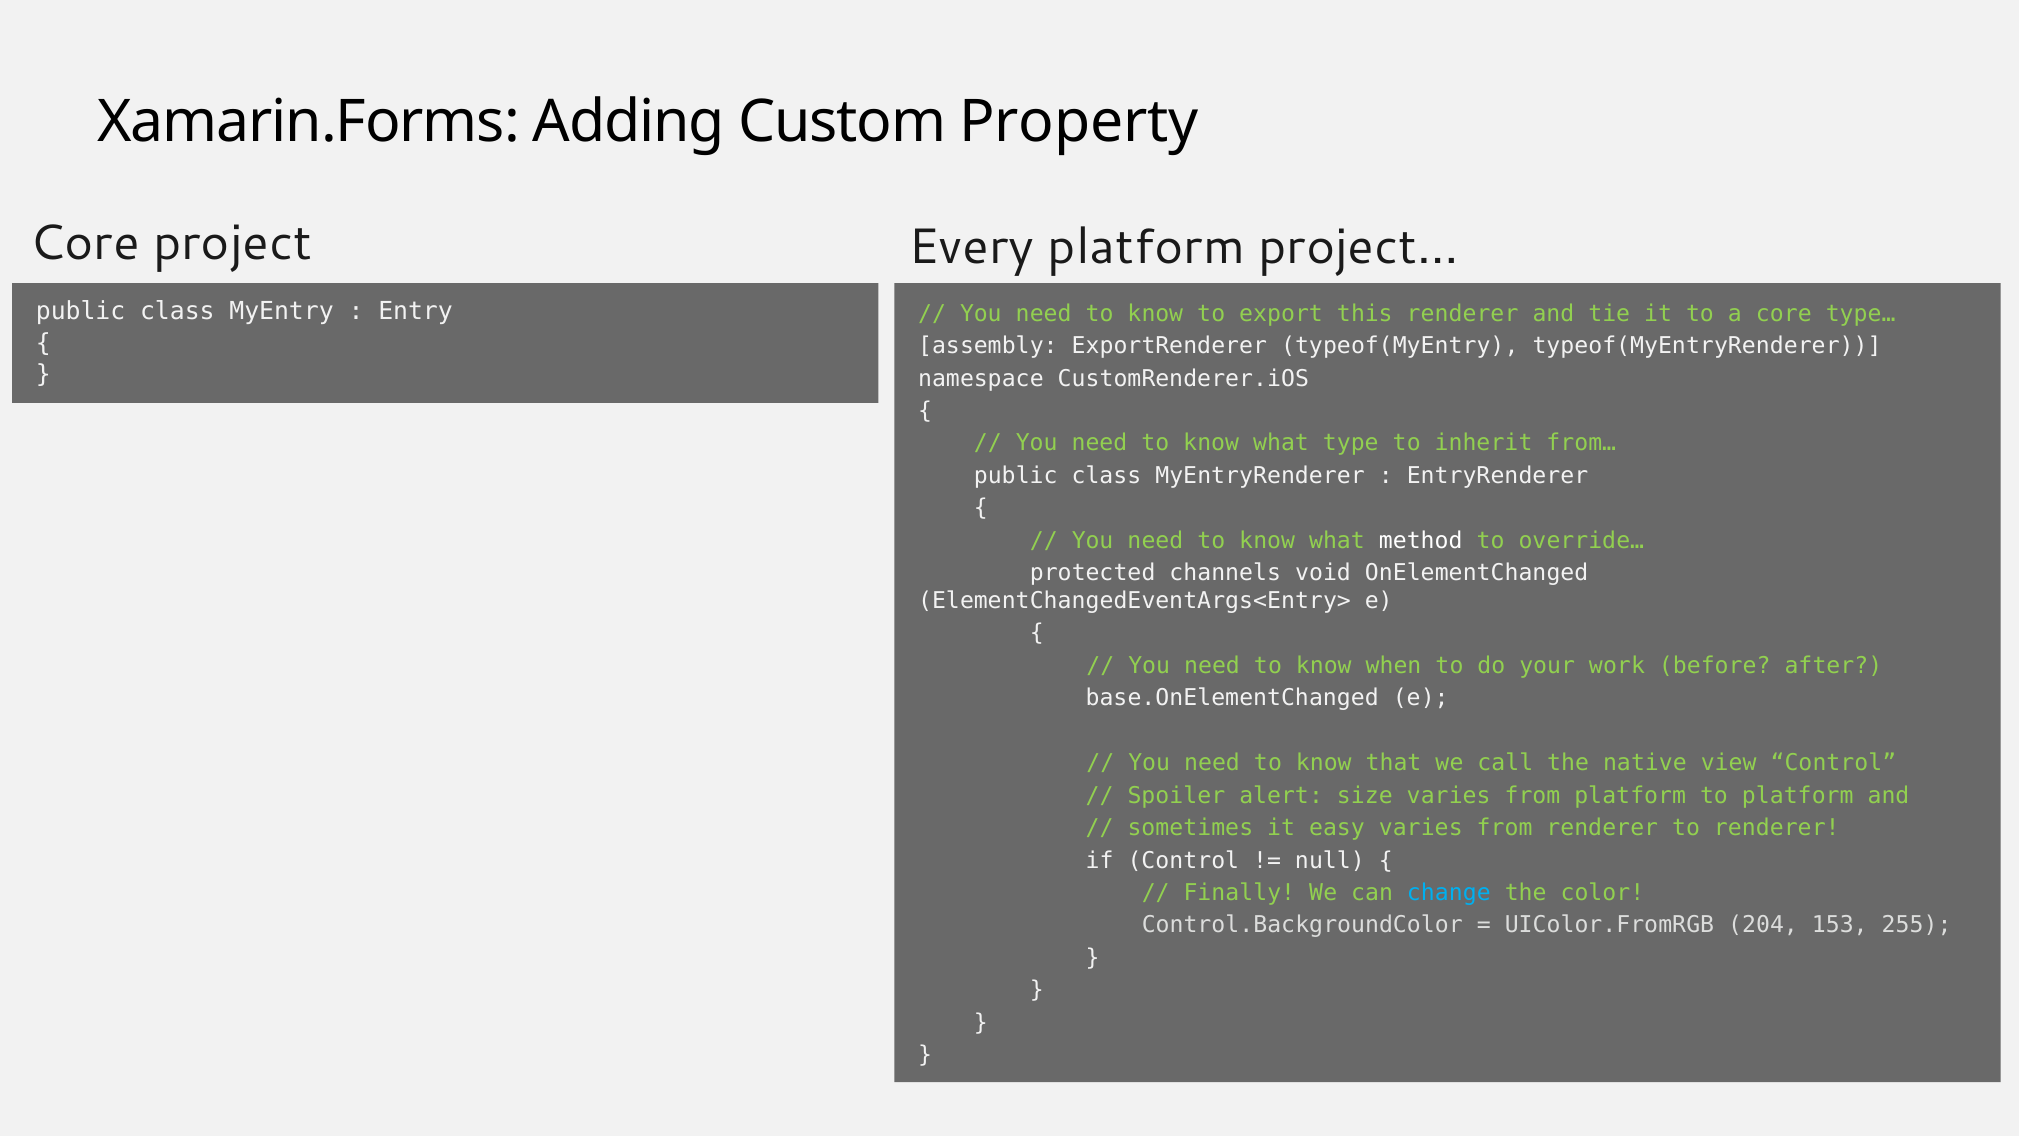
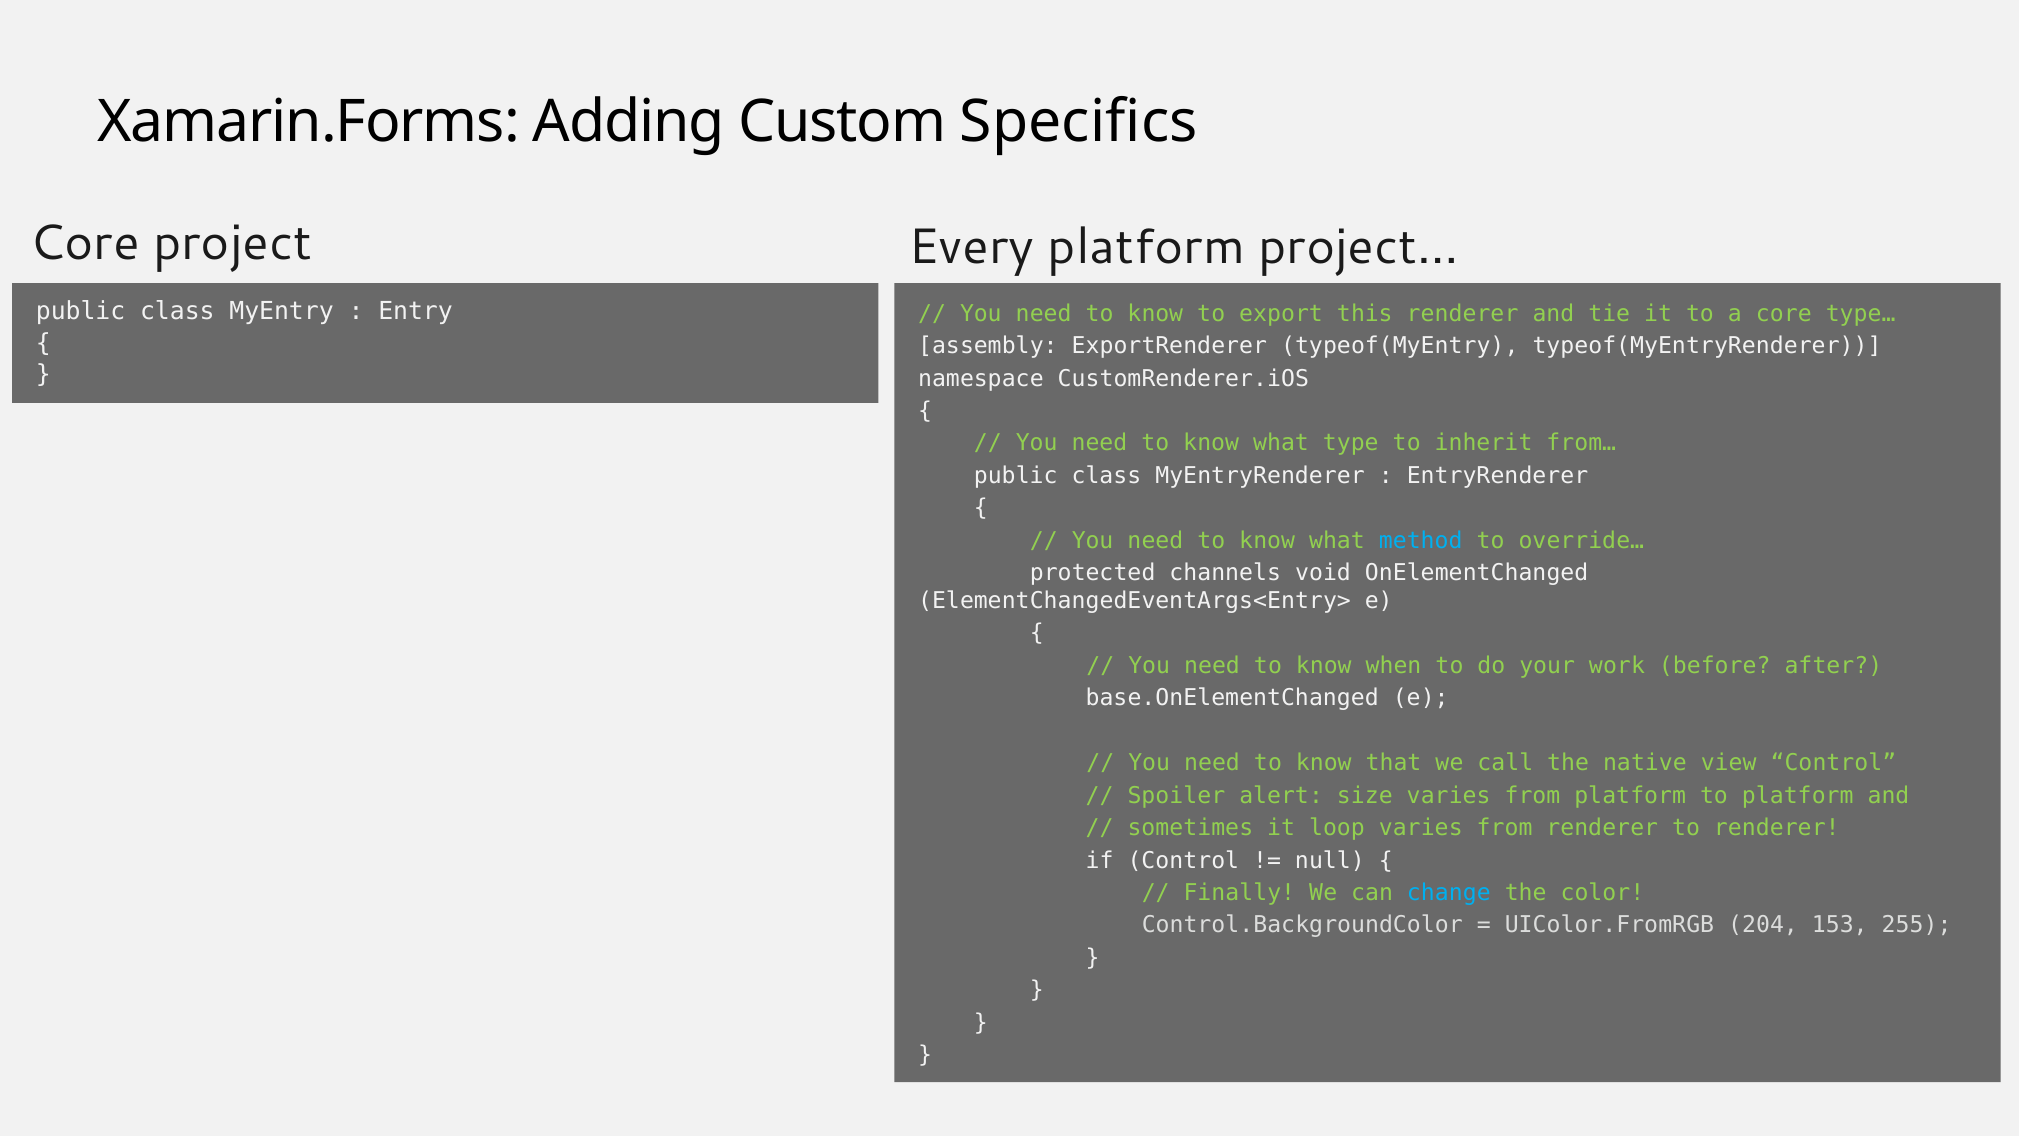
Property: Property -> Specifics
method colour: white -> light blue
easy: easy -> loop
